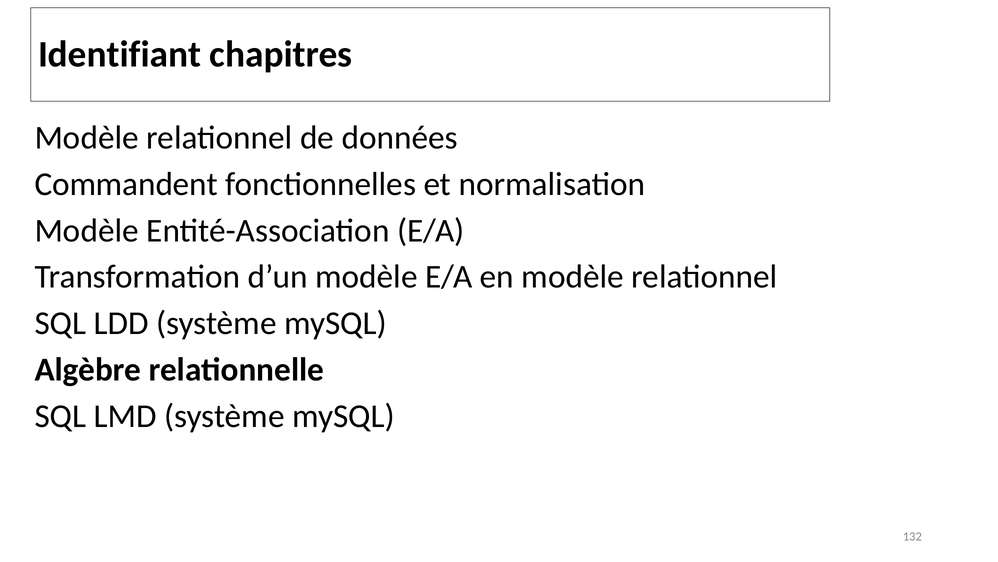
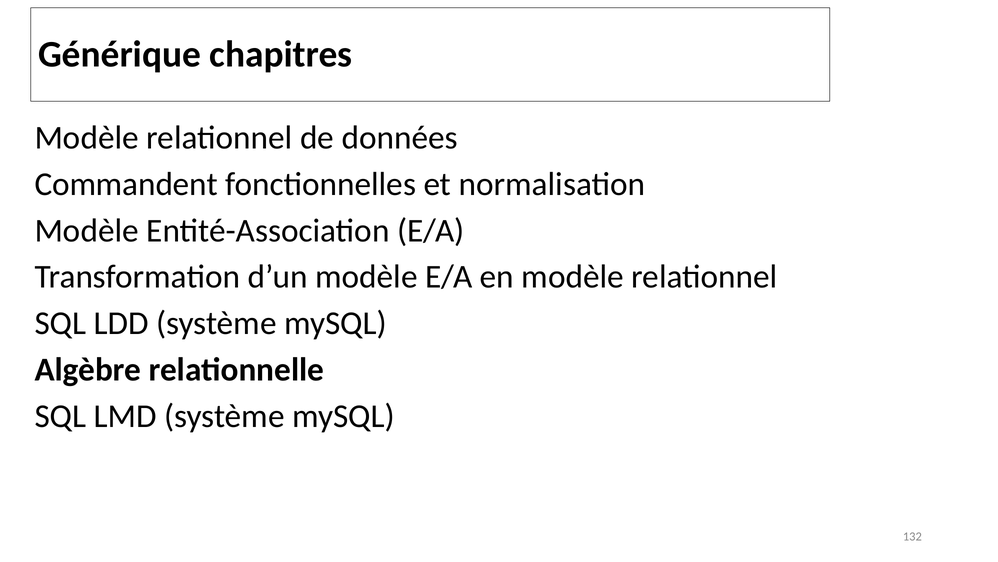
Identifiant: Identifiant -> Générique
